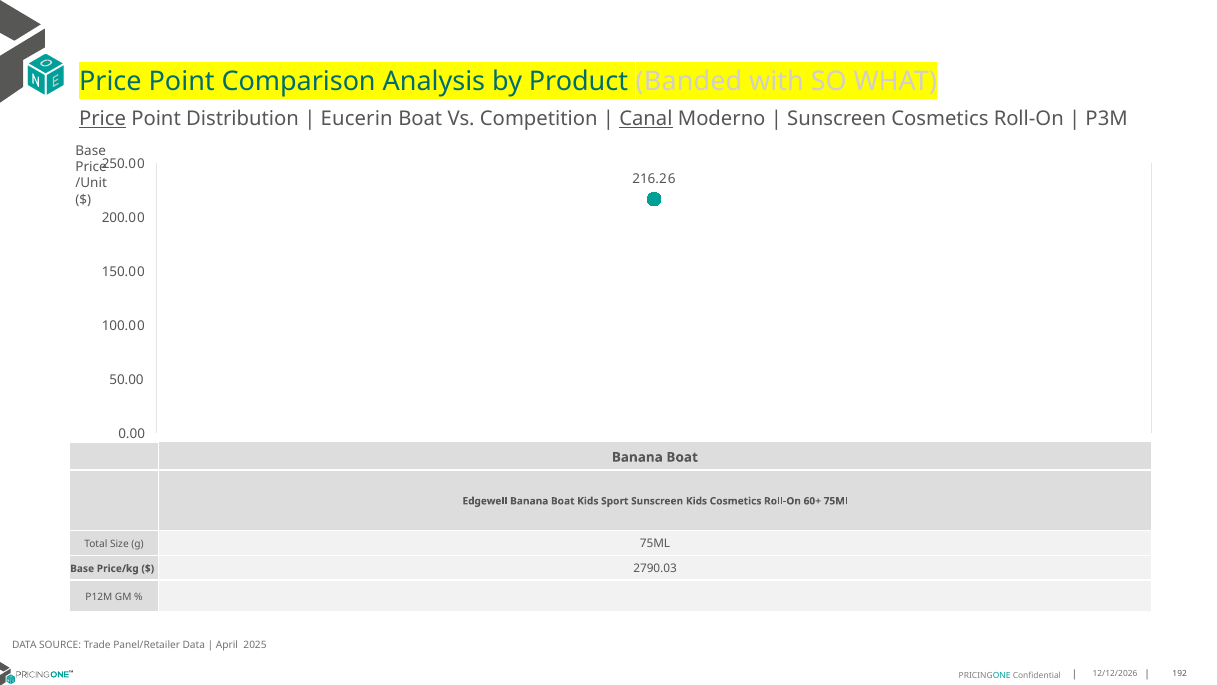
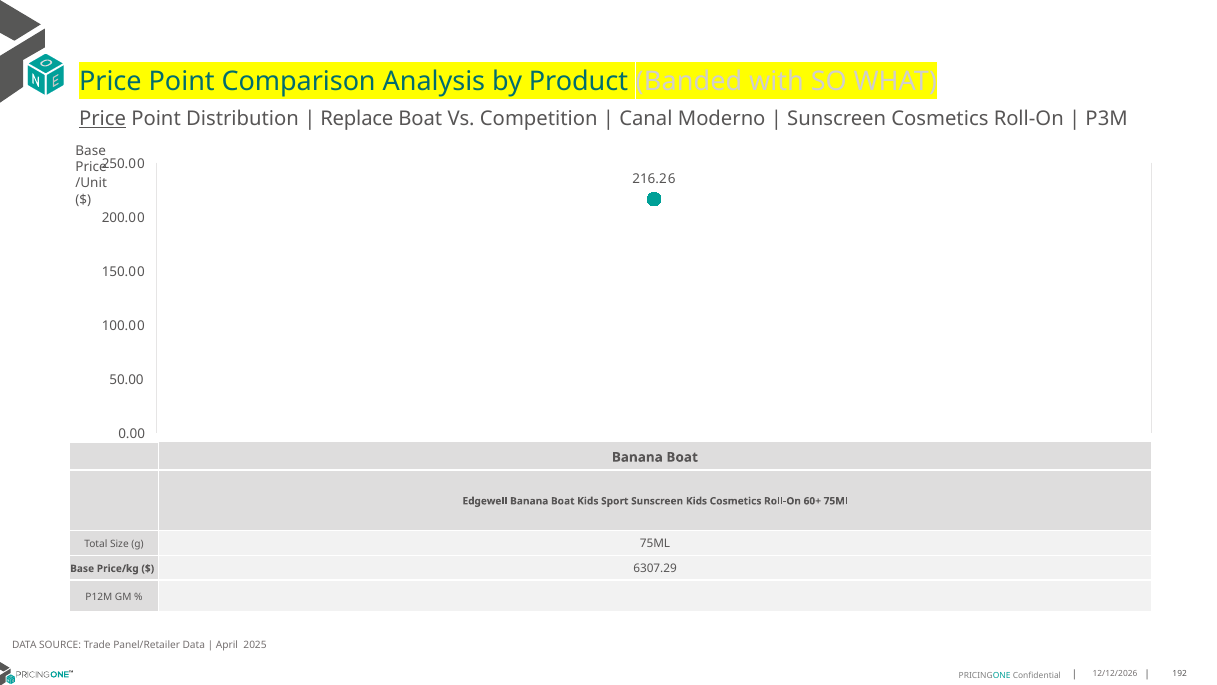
Eucerin: Eucerin -> Replace
Canal underline: present -> none
2790.03: 2790.03 -> 6307.29
